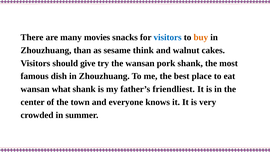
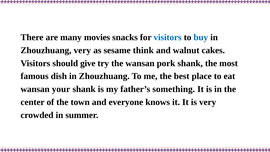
buy colour: orange -> blue
Zhouzhuang than: than -> very
what: what -> your
friendliest: friendliest -> something
